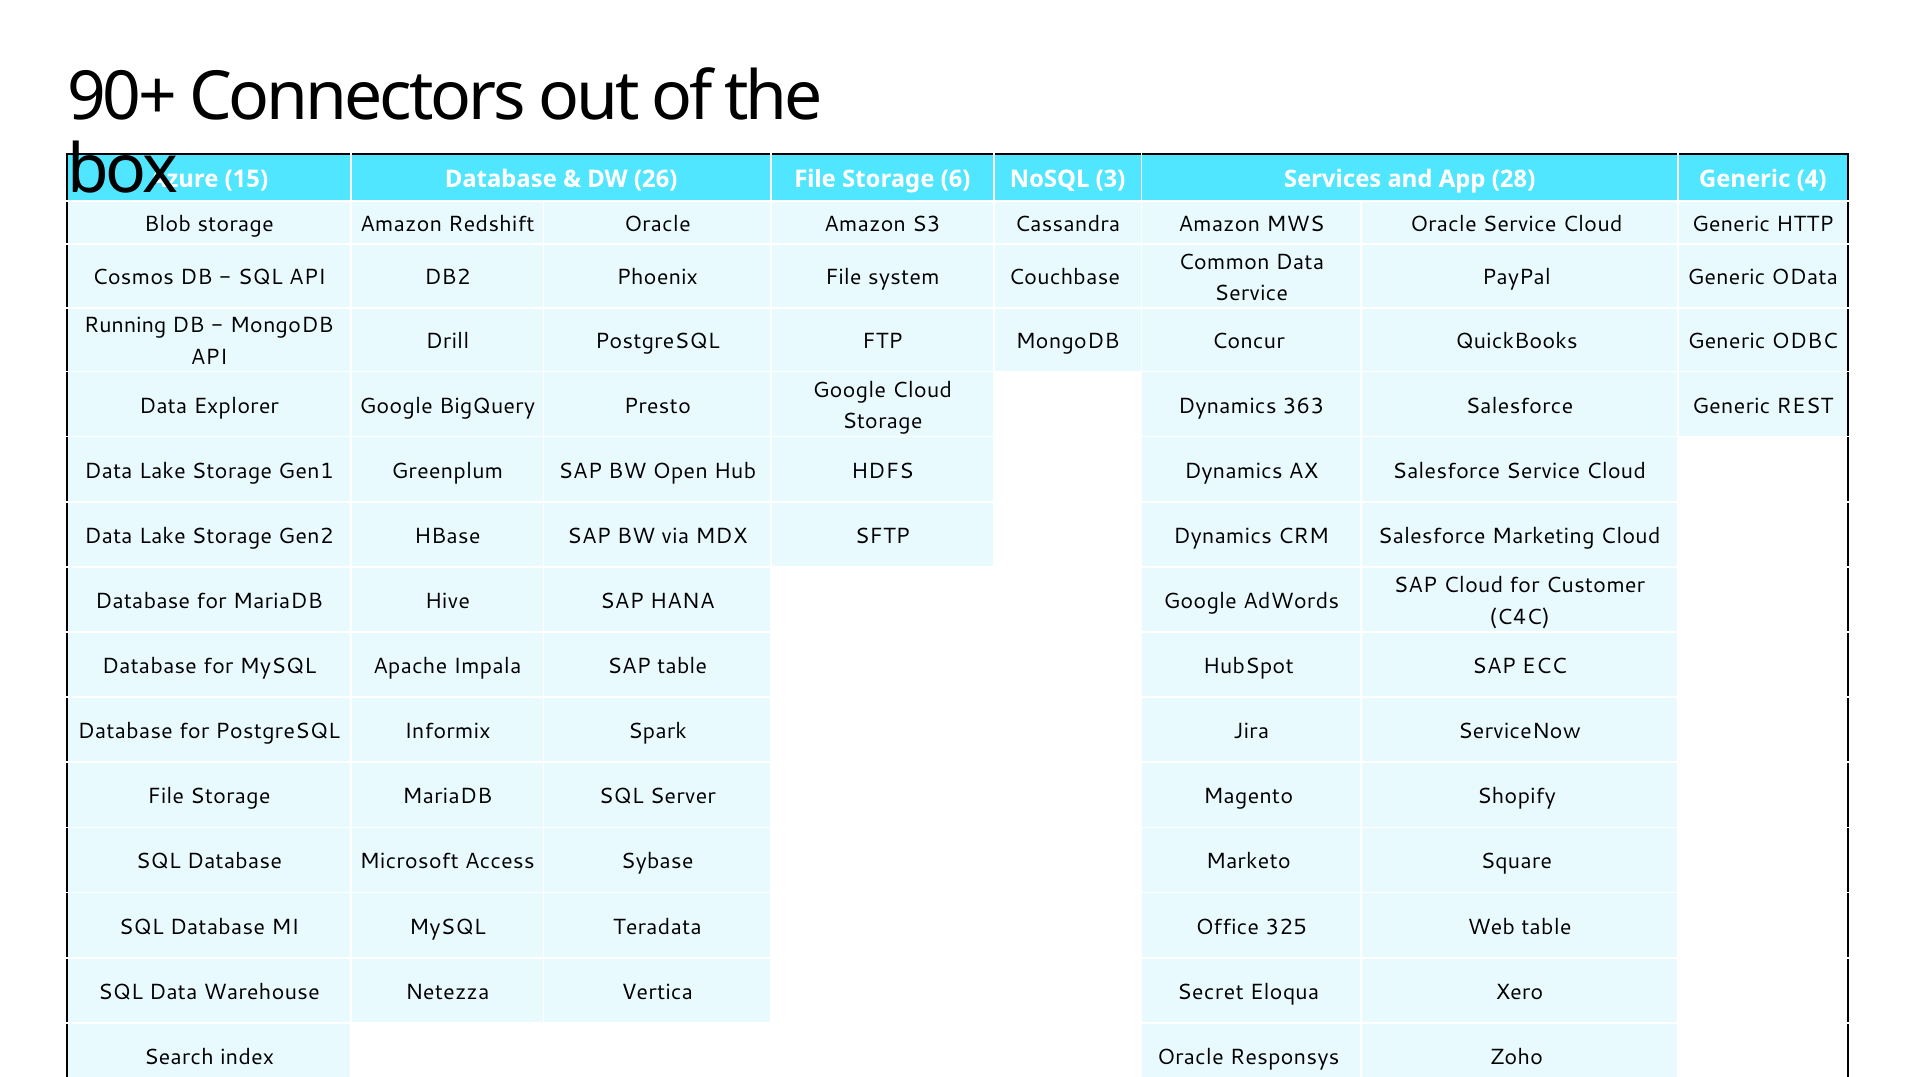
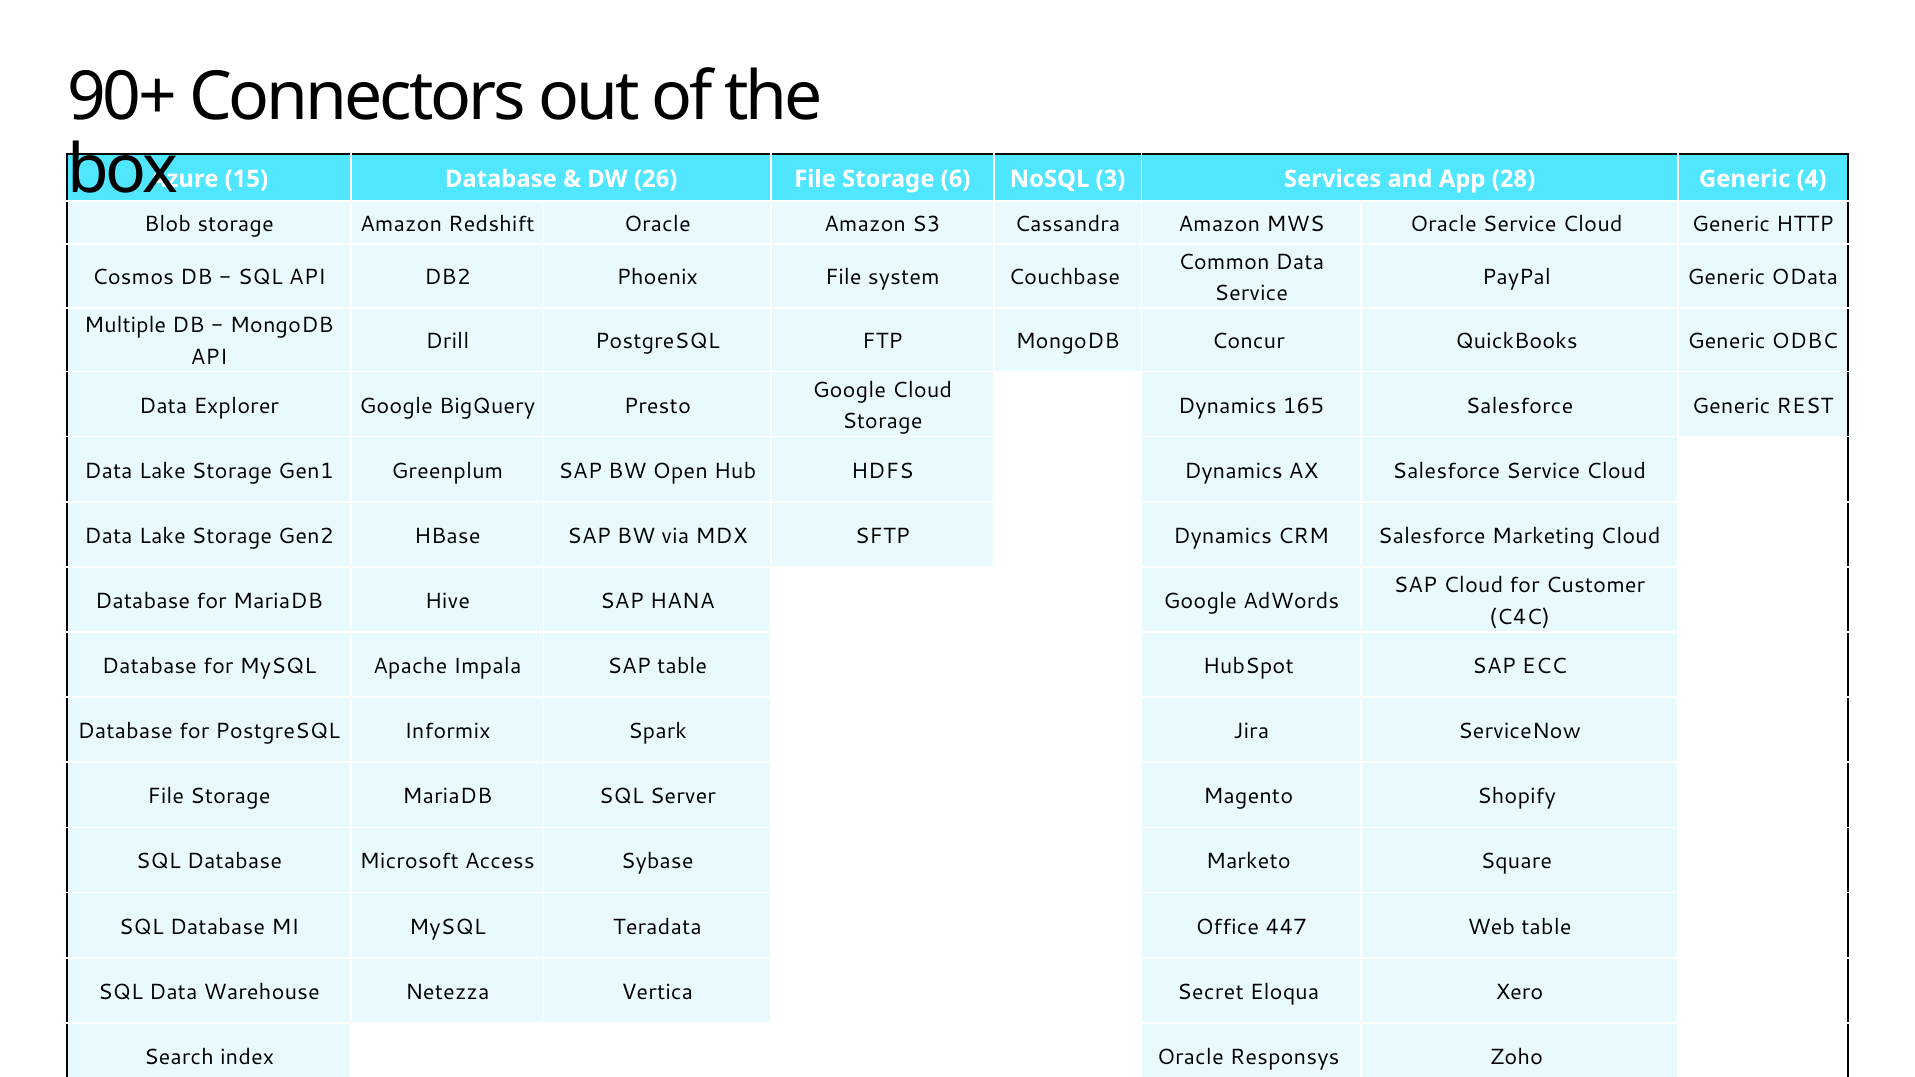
Running: Running -> Multiple
363: 363 -> 165
325: 325 -> 447
